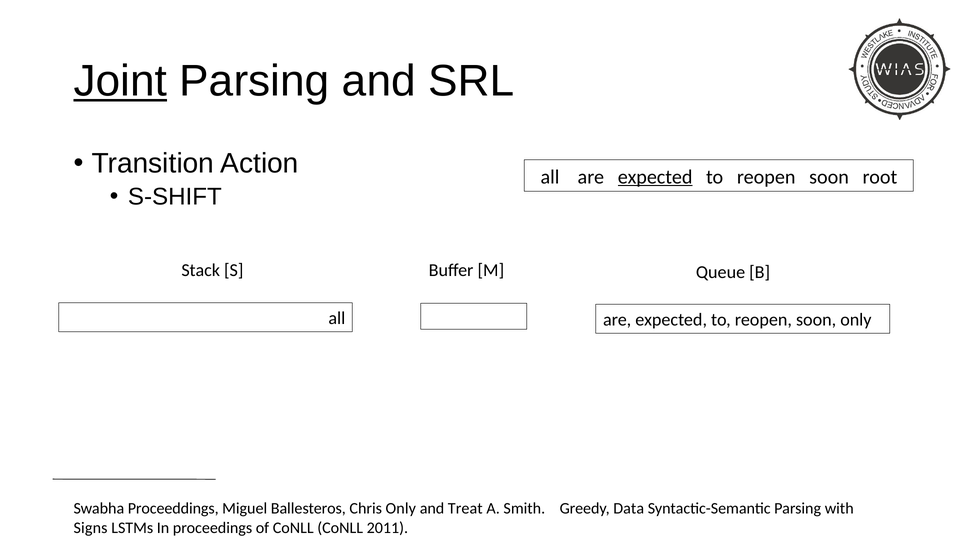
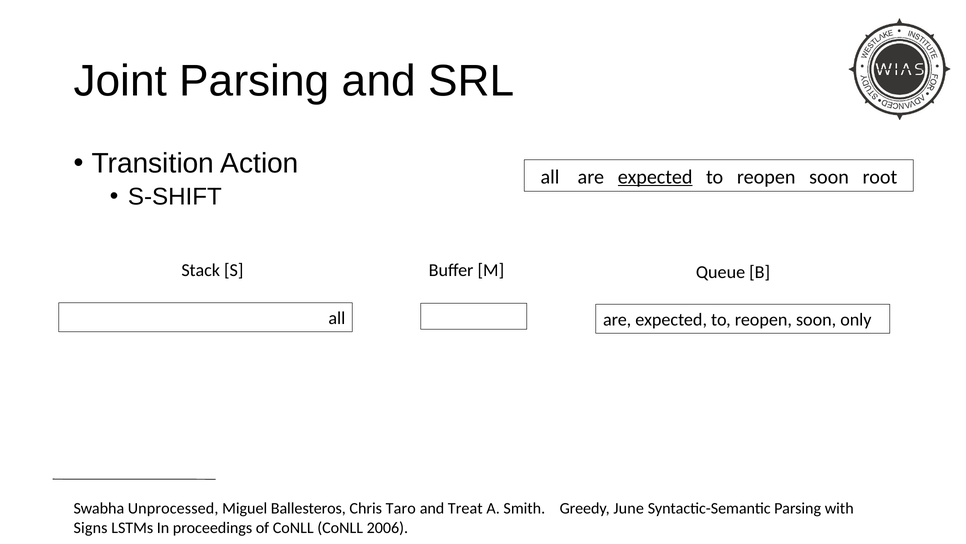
Joint underline: present -> none
Proceeddings: Proceeddings -> Unprocessed
Chris Only: Only -> Taro
Data: Data -> June
2011: 2011 -> 2006
